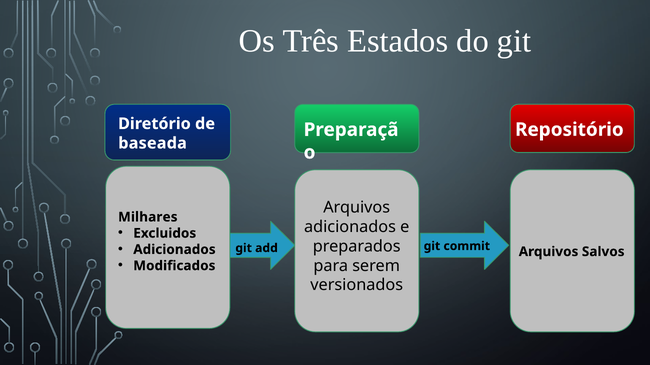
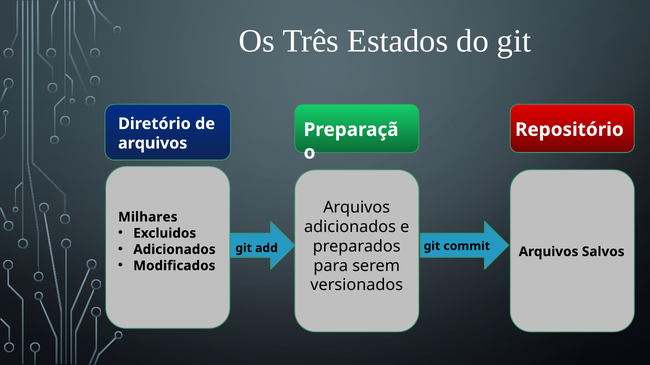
baseada at (153, 143): baseada -> arquivos
